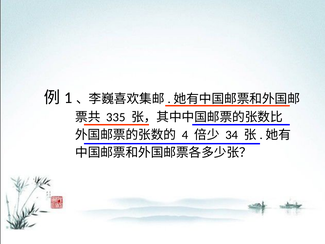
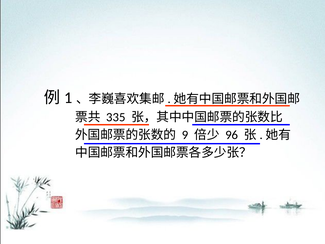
4: 4 -> 9
34: 34 -> 96
